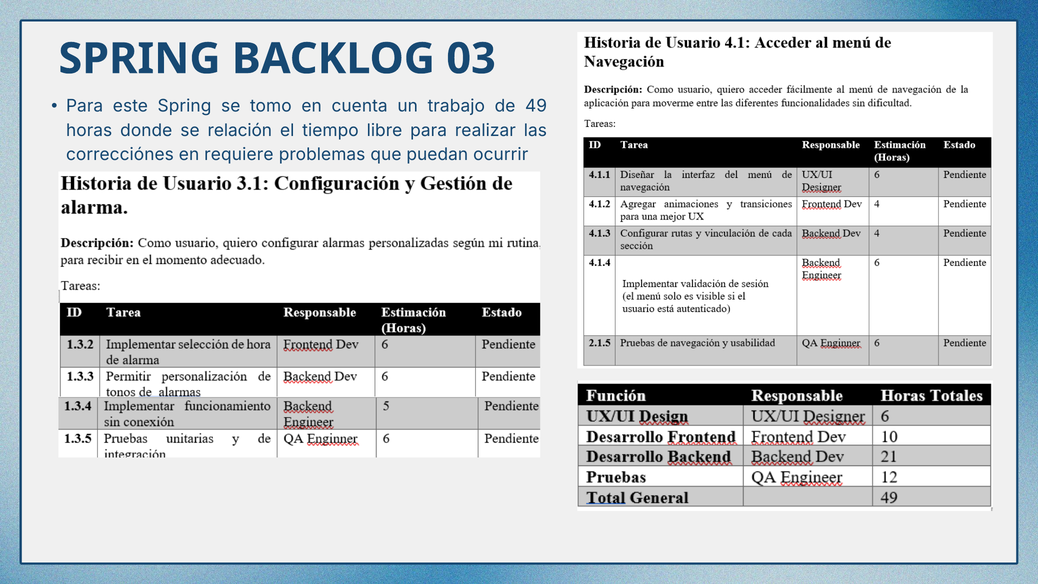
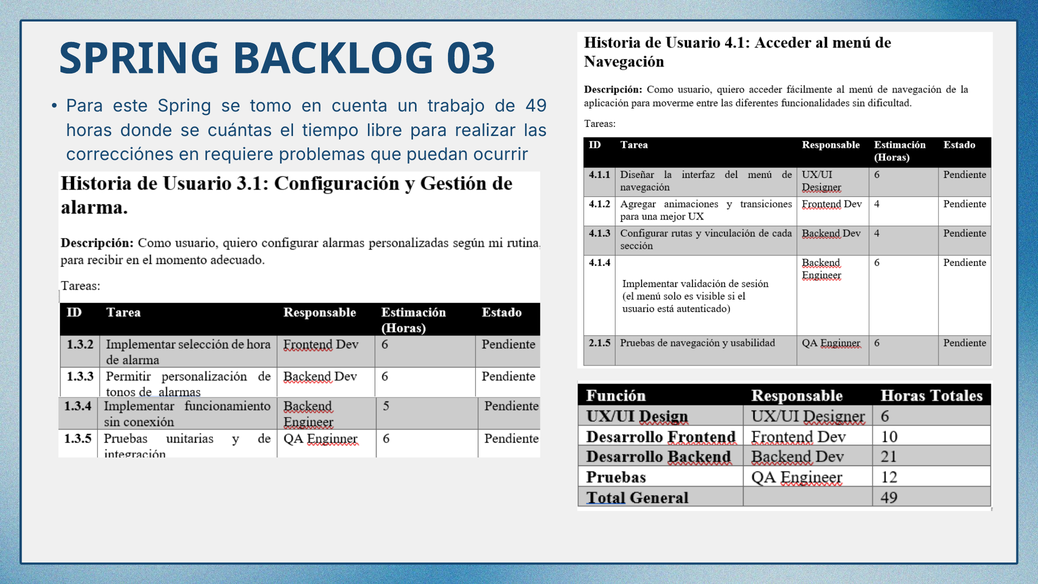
relación: relación -> cuántas
